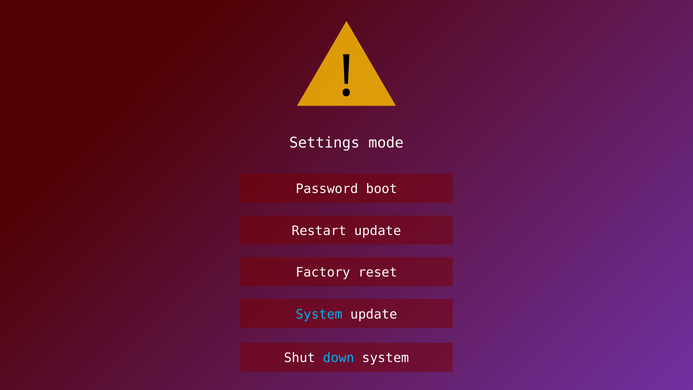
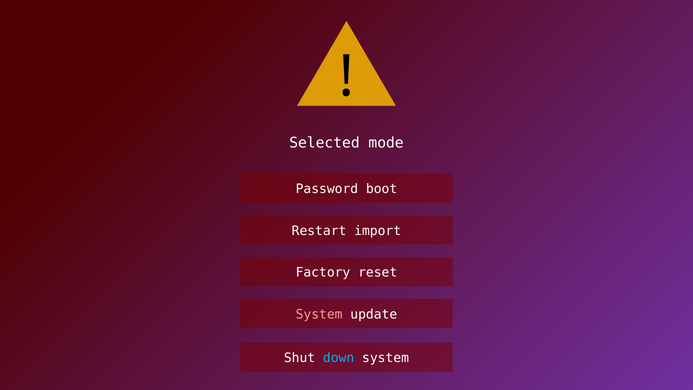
Settings: Settings -> Selected
Restart update: update -> import
System at (319, 314) colour: light blue -> pink
